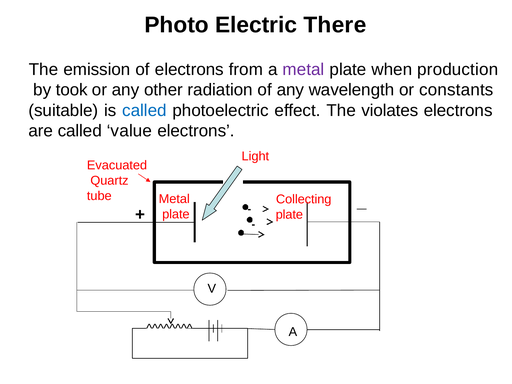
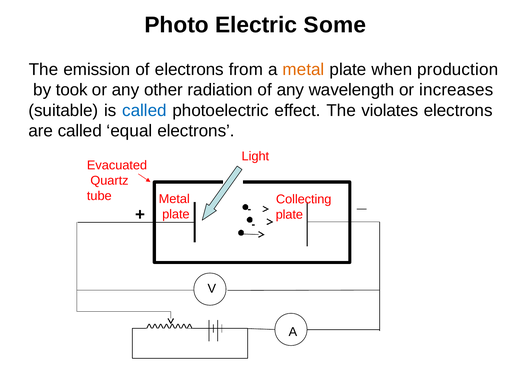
There: There -> Some
metal at (304, 70) colour: purple -> orange
constants: constants -> increases
value: value -> equal
